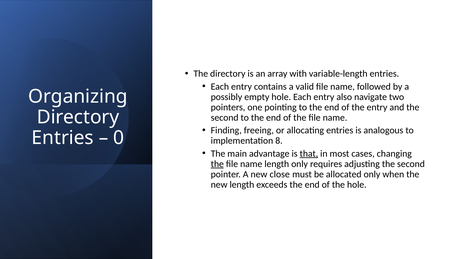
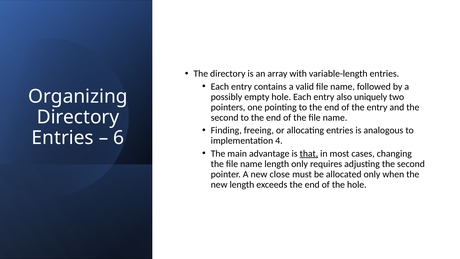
navigate: navigate -> uniquely
0: 0 -> 6
8: 8 -> 4
the at (217, 164) underline: present -> none
